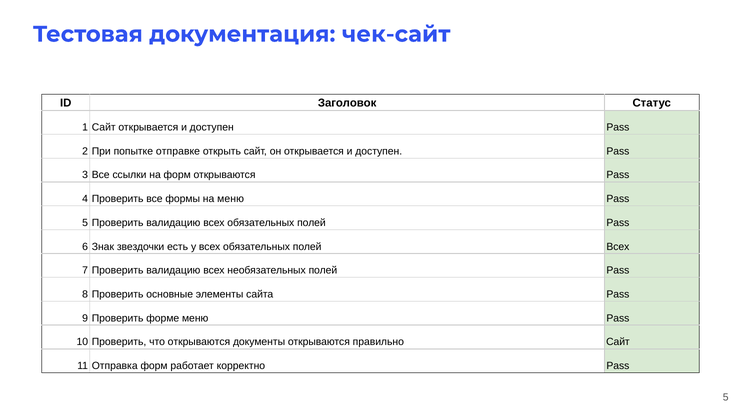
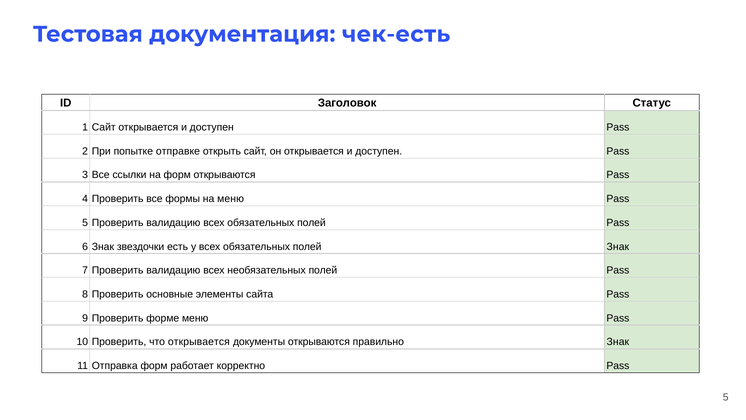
чек-сайт: чек-сайт -> чек-есть
полей Всех: Всех -> Знак
что открываются: открываются -> открывается
правильно Сайт: Сайт -> Знак
